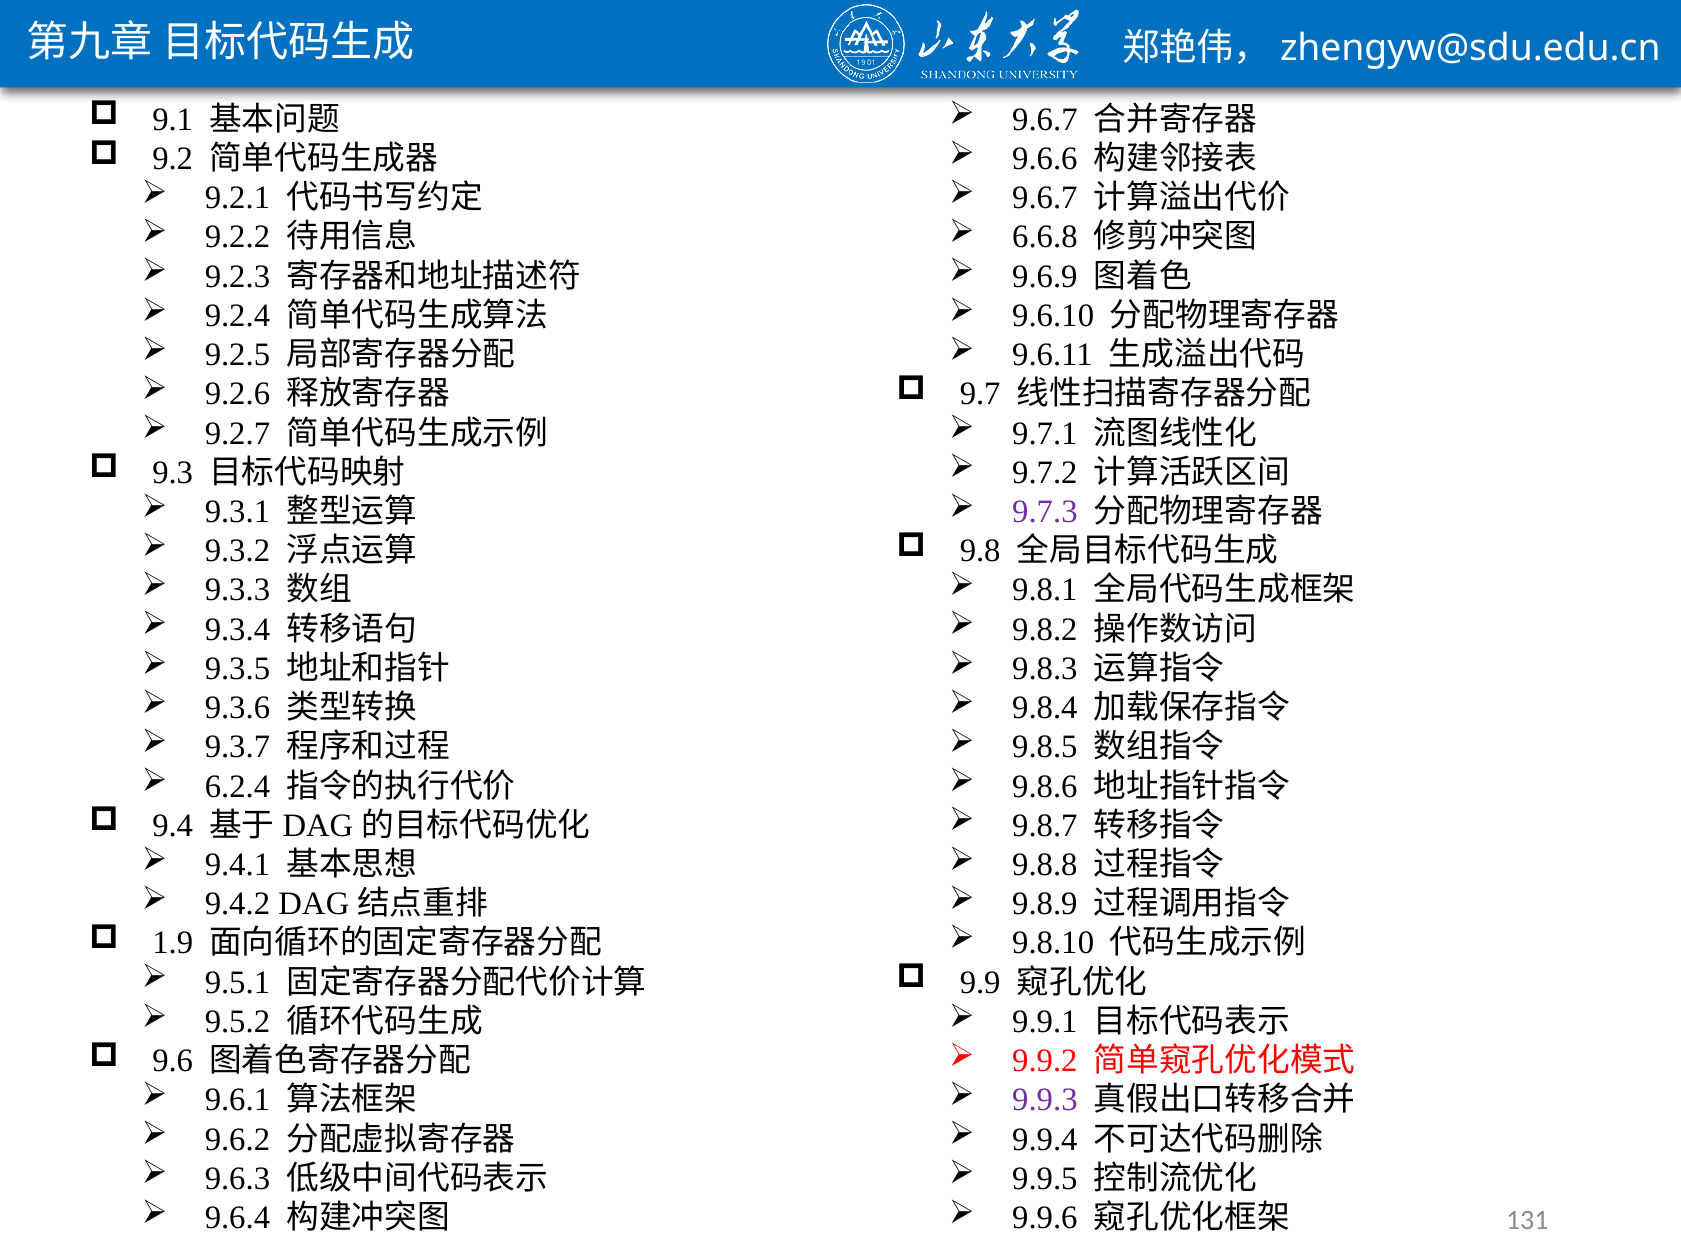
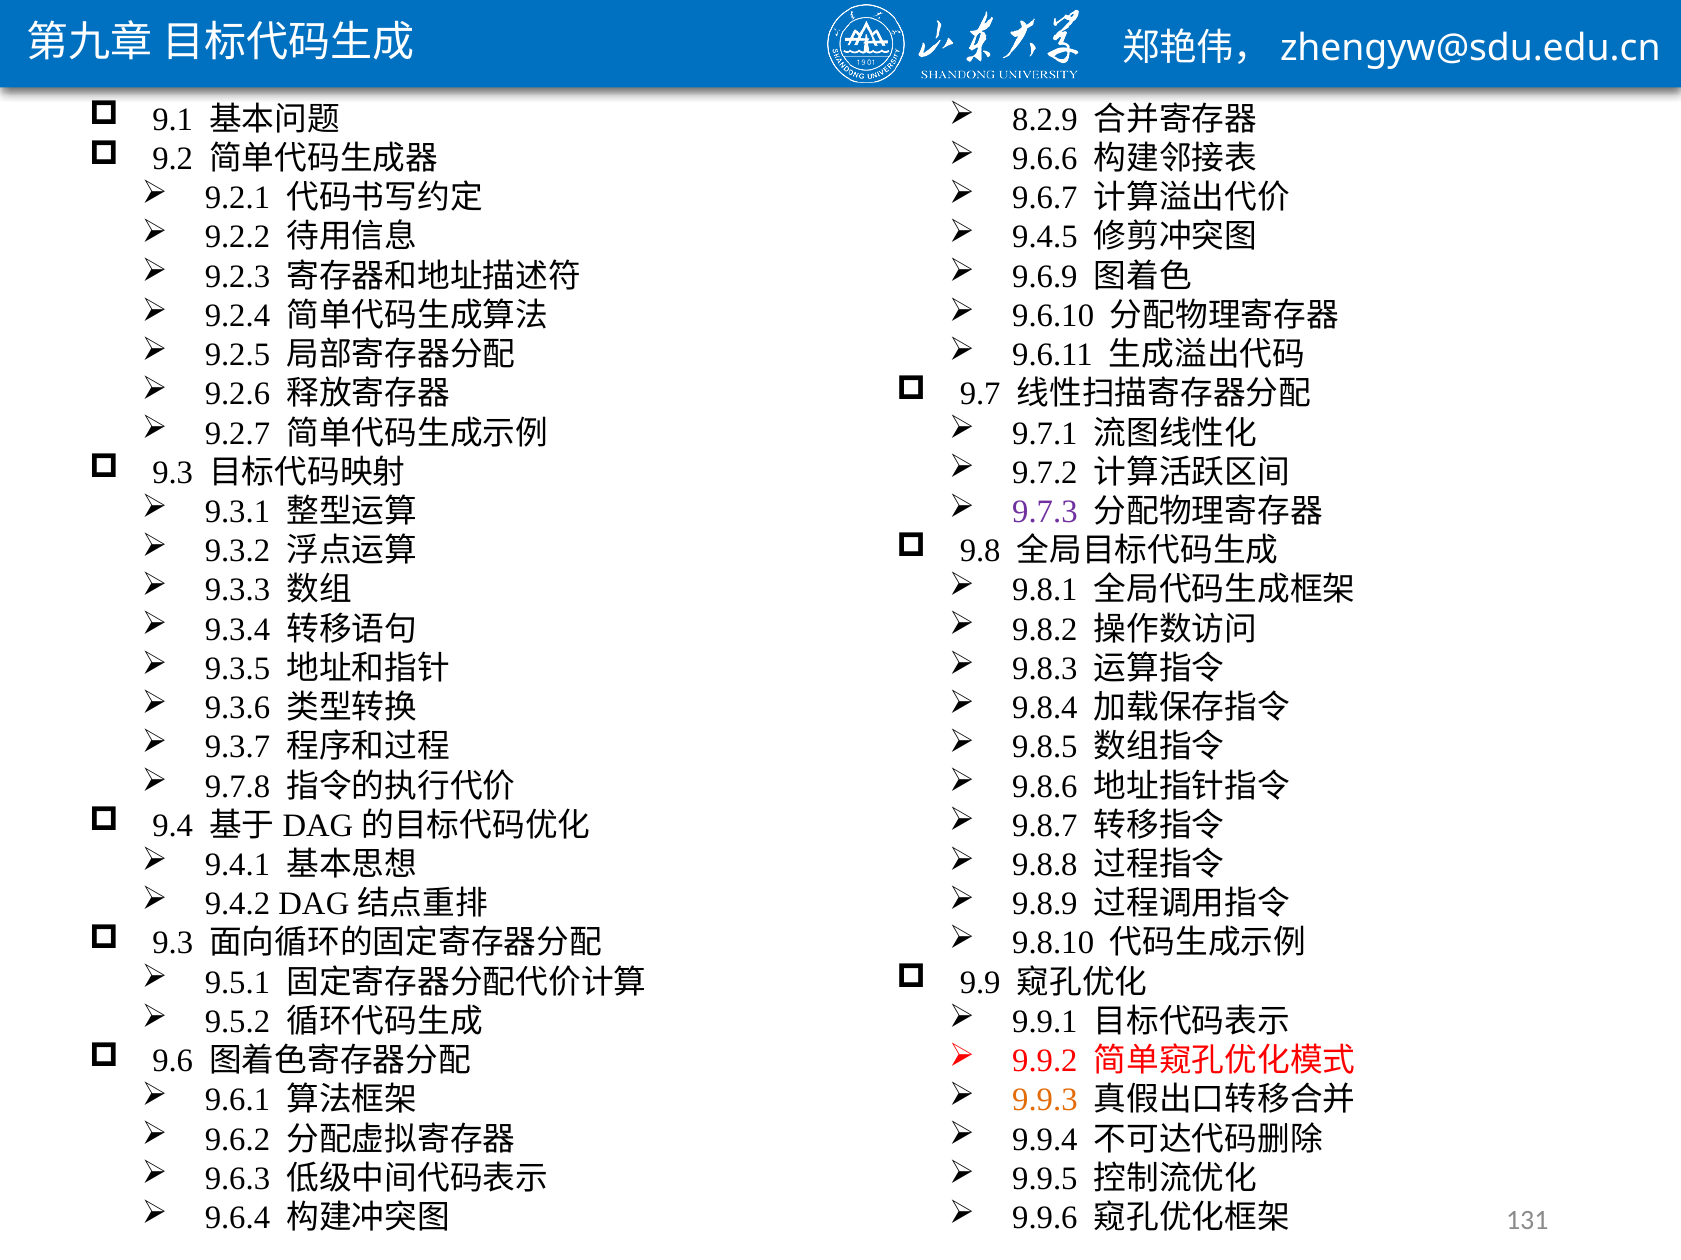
9.6.7 at (1045, 120): 9.6.7 -> 8.2.9
6.6.8: 6.6.8 -> 9.4.5
6.2.4: 6.2.4 -> 9.7.8
1.9 at (173, 944): 1.9 -> 9.3
9.9.3 colour: purple -> orange
